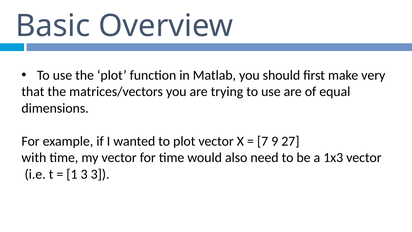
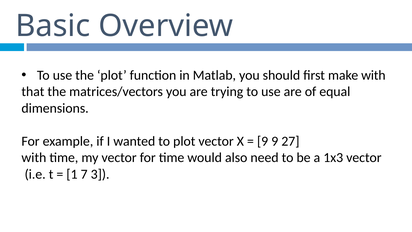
make very: very -> with
7 at (263, 141): 7 -> 9
1 3: 3 -> 7
